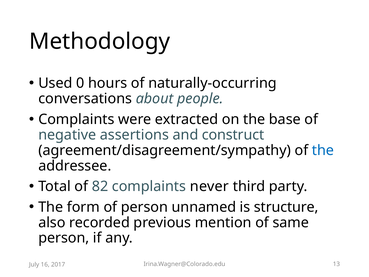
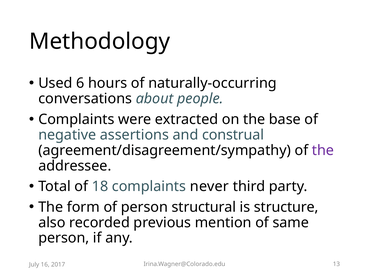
0: 0 -> 6
construct: construct -> construal
the at (323, 150) colour: blue -> purple
82: 82 -> 18
unnamed: unnamed -> structural
